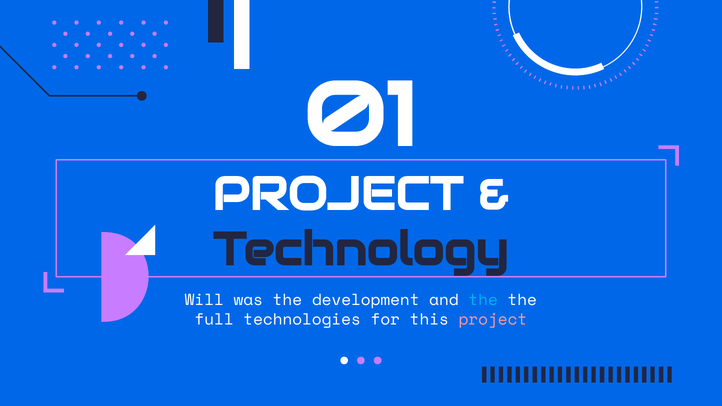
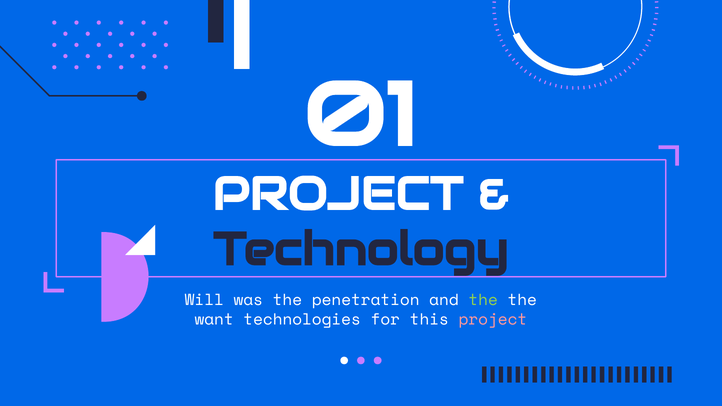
development: development -> penetration
the at (483, 300) colour: light blue -> light green
full: full -> want
